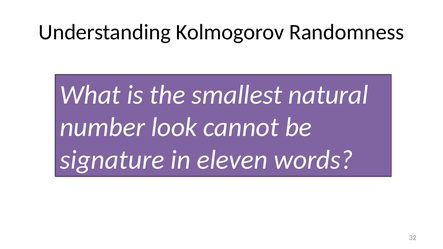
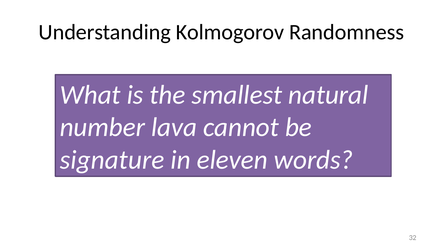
look: look -> lava
